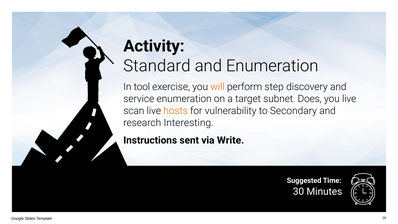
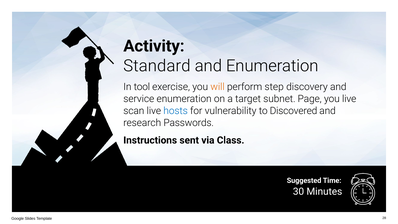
Does: Does -> Page
hosts colour: orange -> blue
Secondary: Secondary -> Discovered
Interesting: Interesting -> Passwords
Write: Write -> Class
